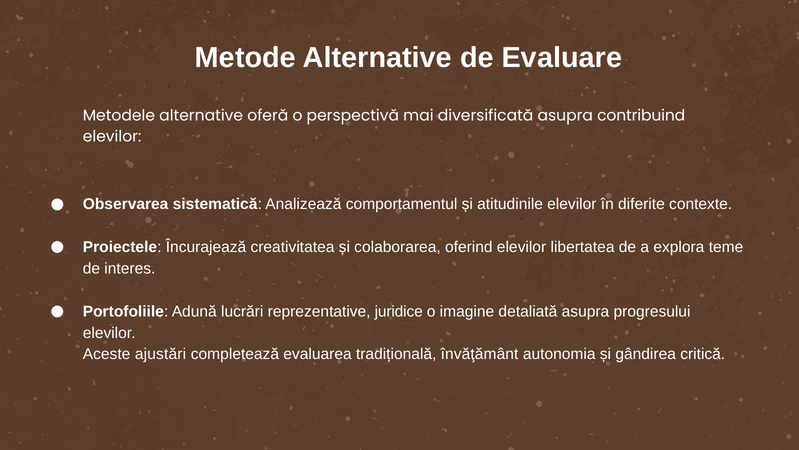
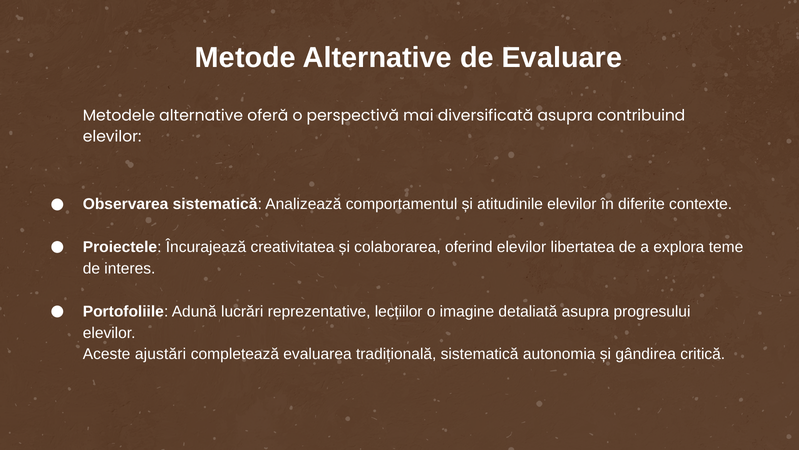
juridice: juridice -> lecțiilor
tradițională învăţământ: învăţământ -> sistematică
